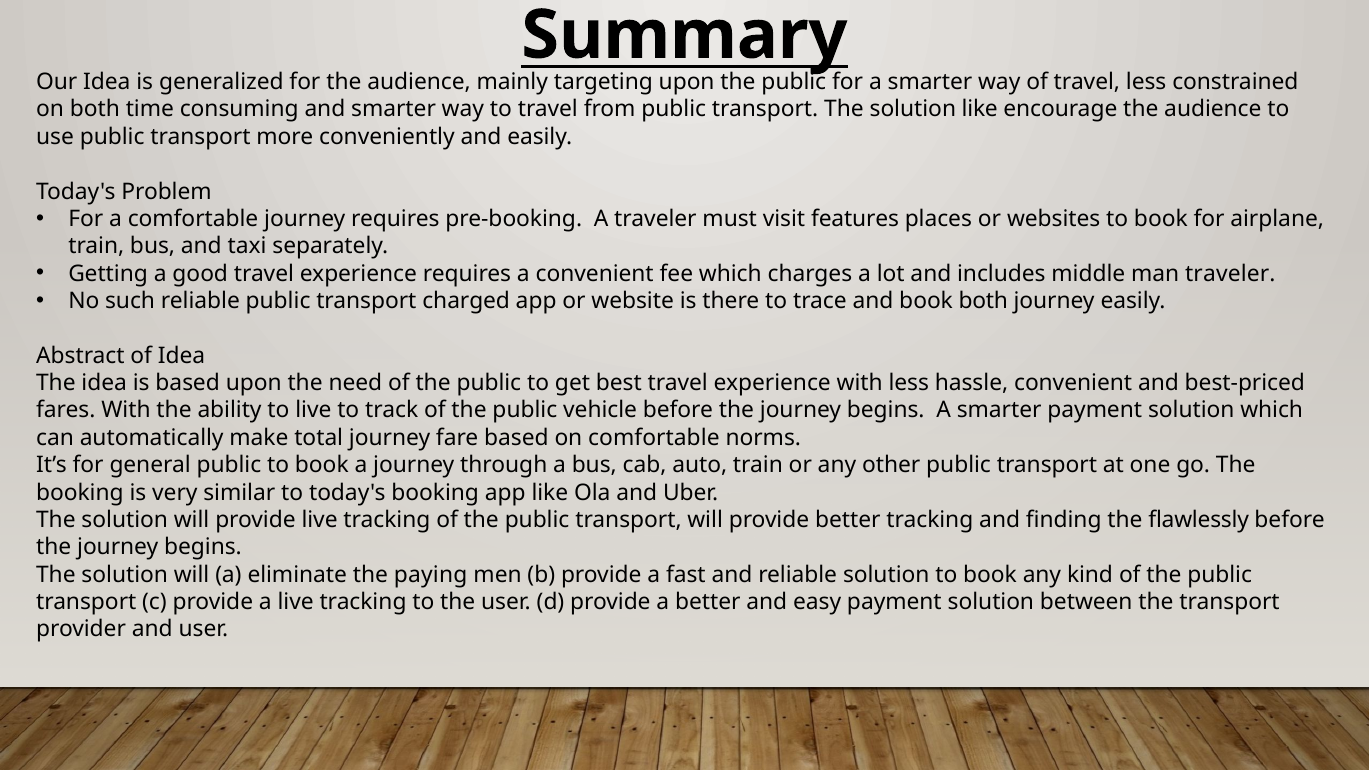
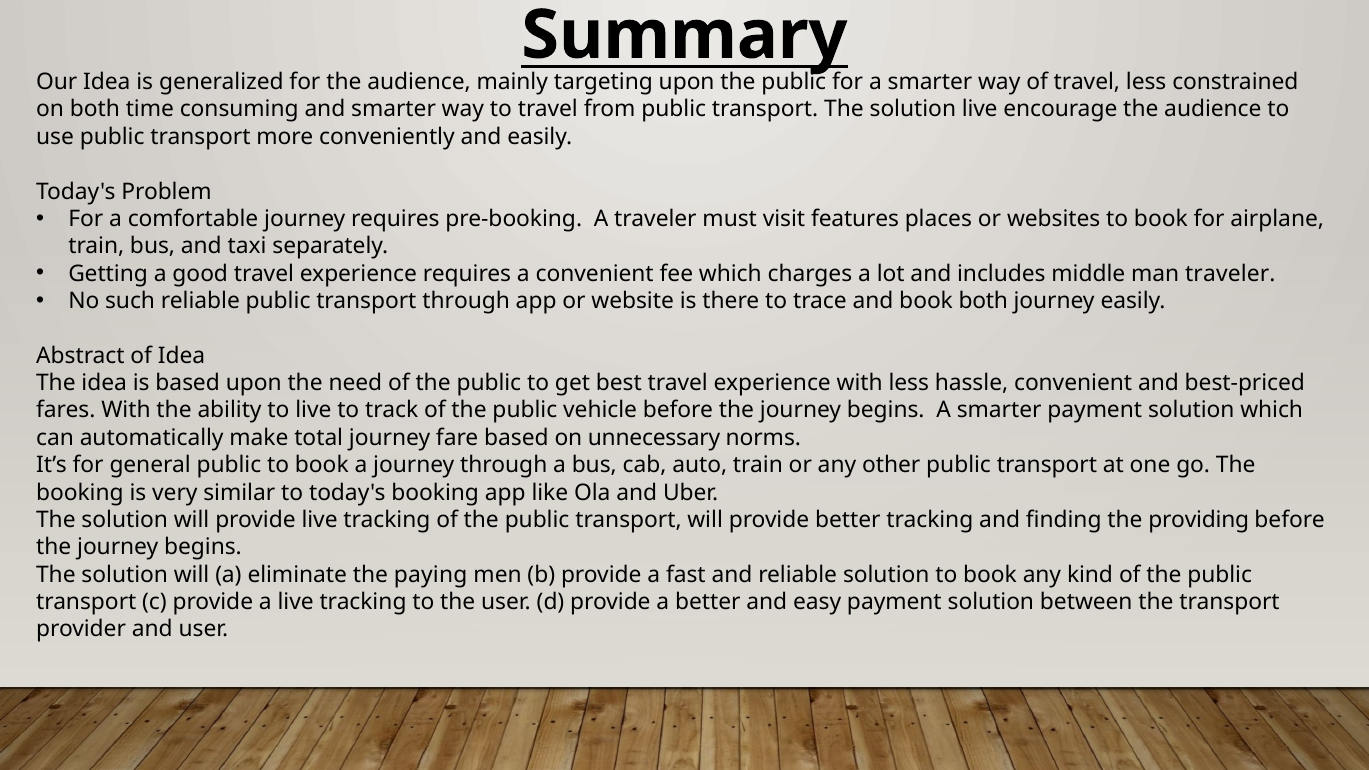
solution like: like -> live
transport charged: charged -> through
on comfortable: comfortable -> unnecessary
flawlessly: flawlessly -> providing
